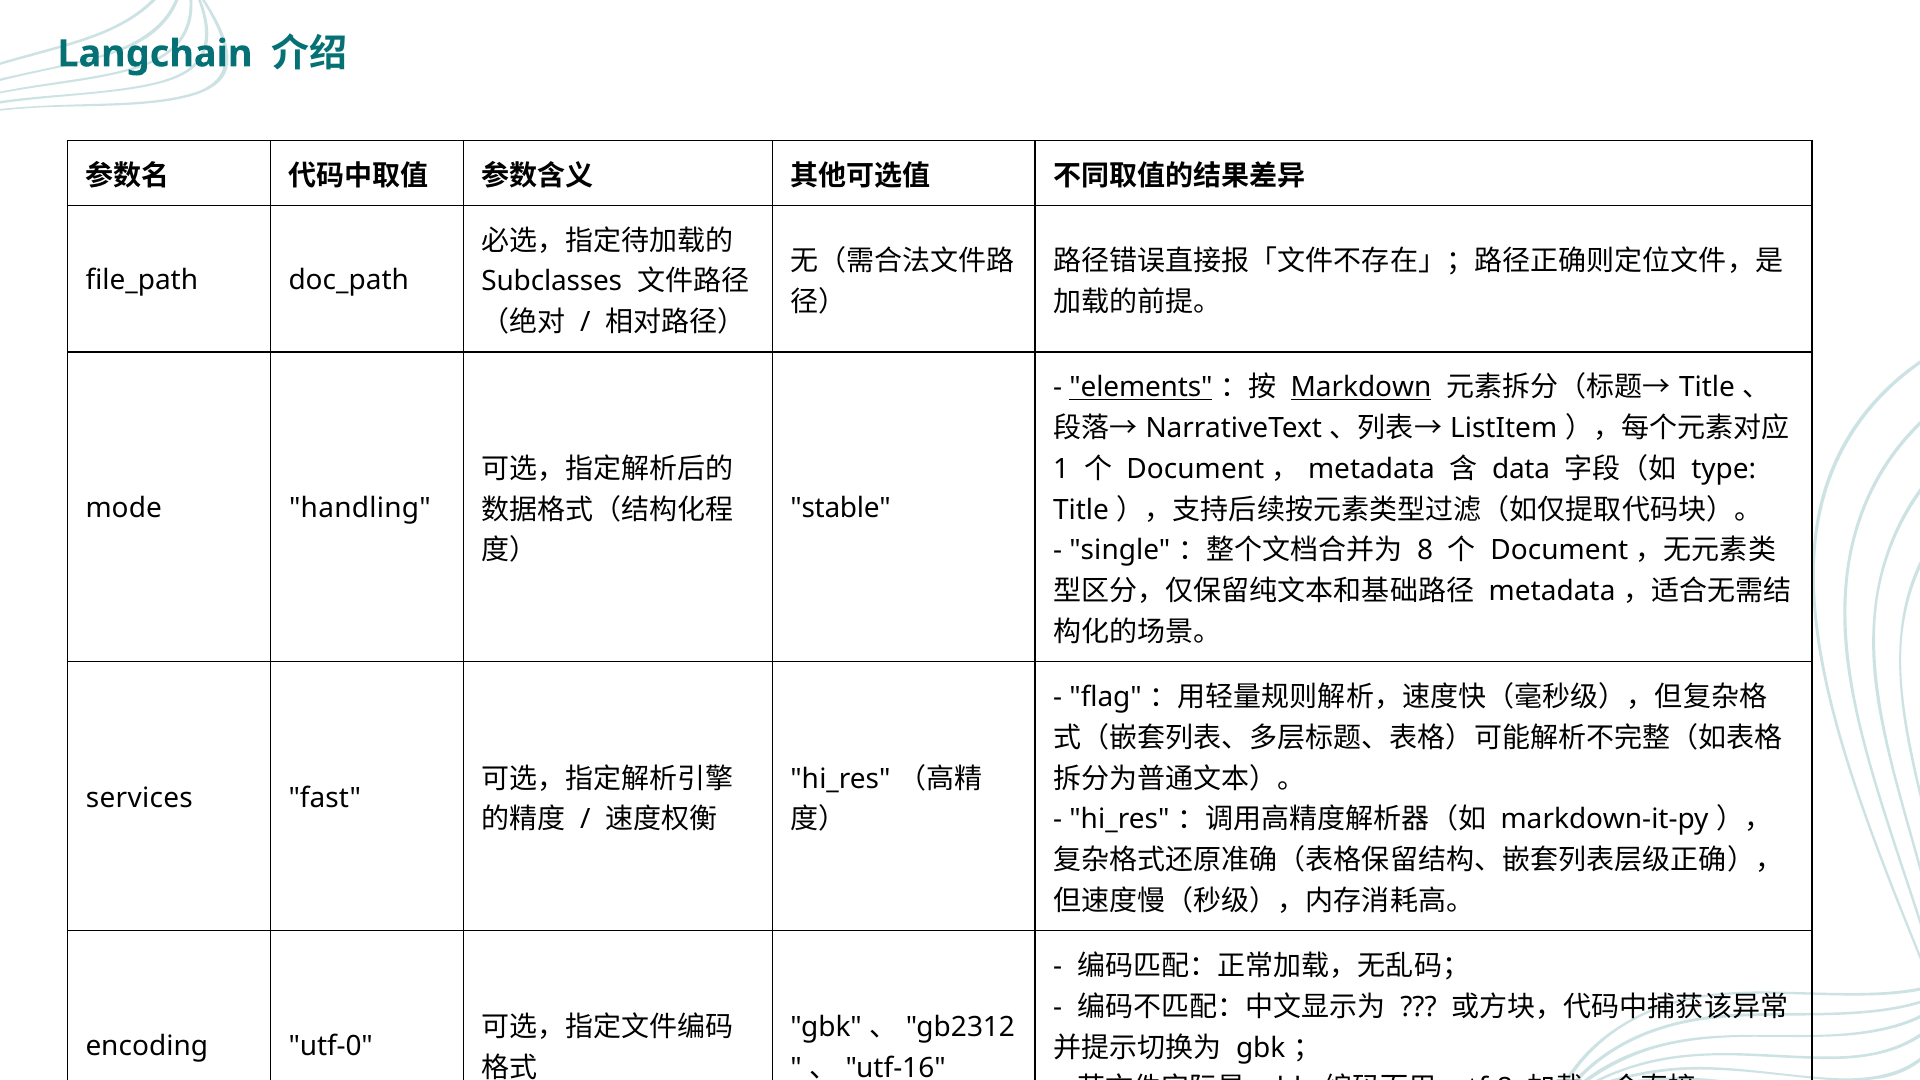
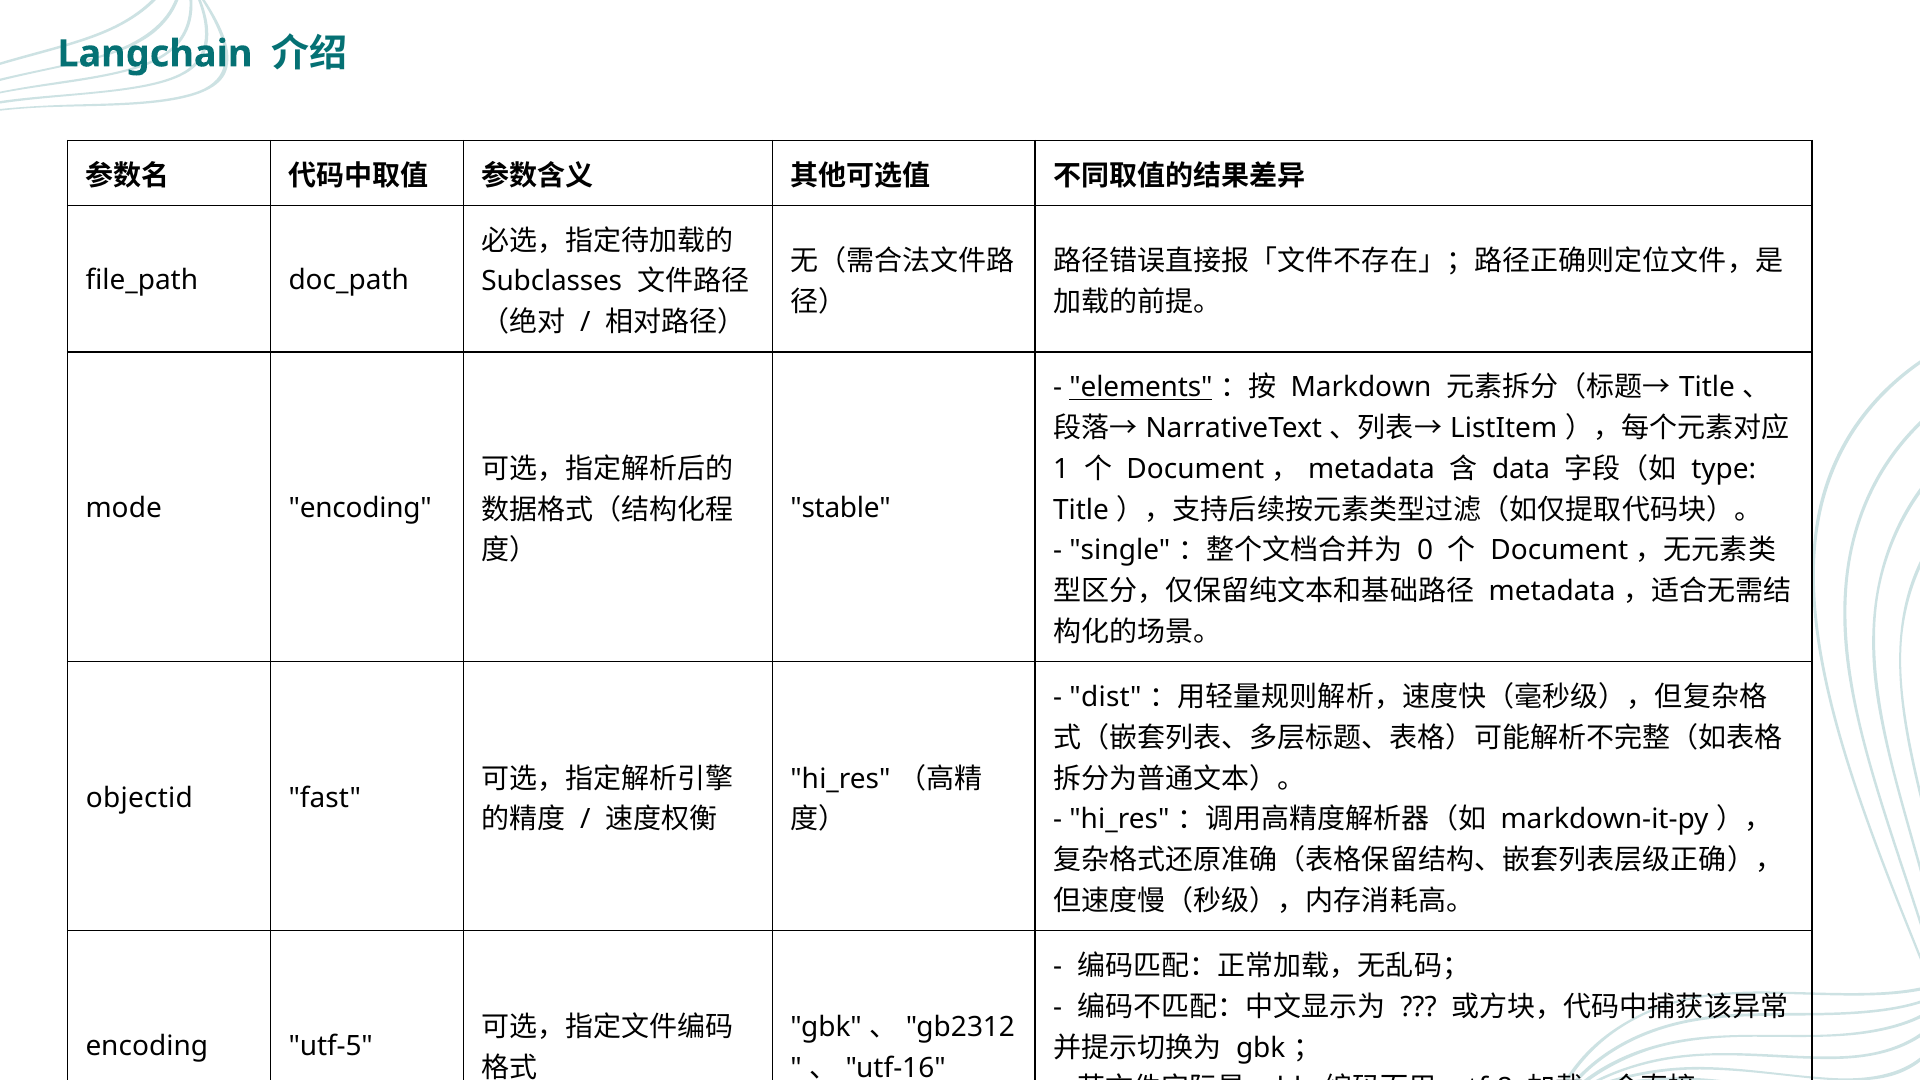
Markdown underline: present -> none
mode handling: handling -> encoding
8: 8 -> 0
flag: flag -> dist
services: services -> objectid
utf-0: utf-0 -> utf-5
